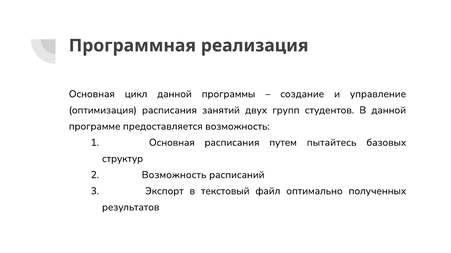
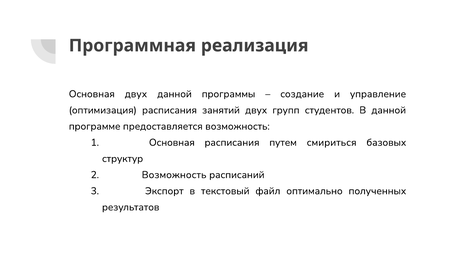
Основная цикл: цикл -> двух
пытайтесь: пытайтесь -> смириться
